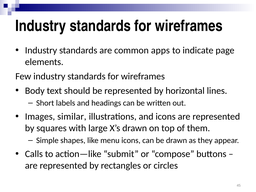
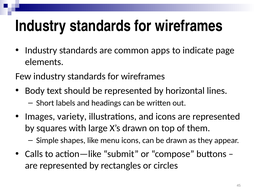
similar: similar -> variety
